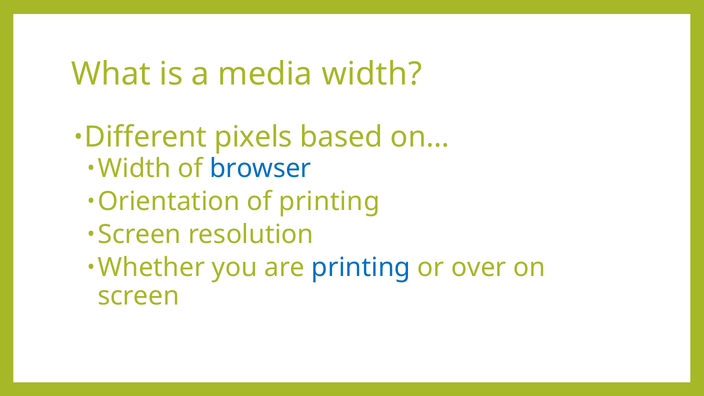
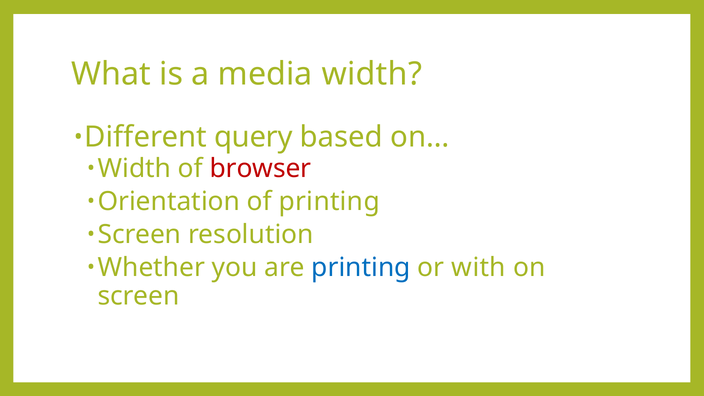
pixels: pixels -> query
browser colour: blue -> red
over: over -> with
